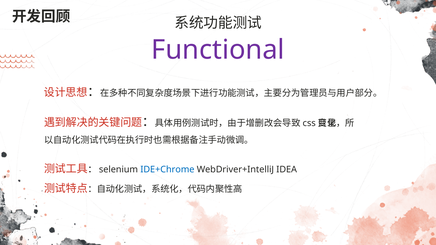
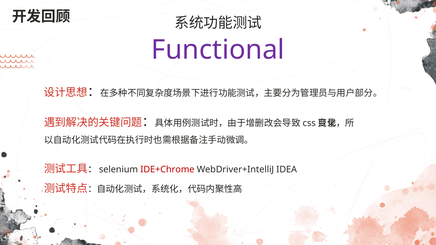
IDE+Chrome colour: blue -> red
